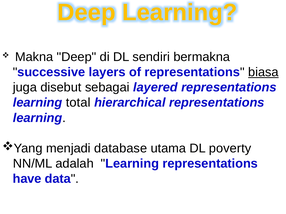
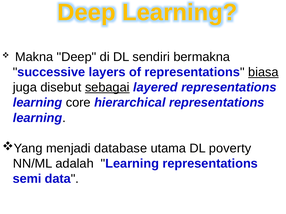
sebagai underline: none -> present
total: total -> core
have: have -> semi
